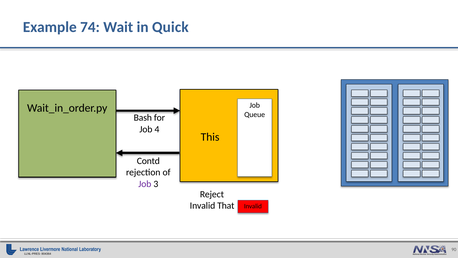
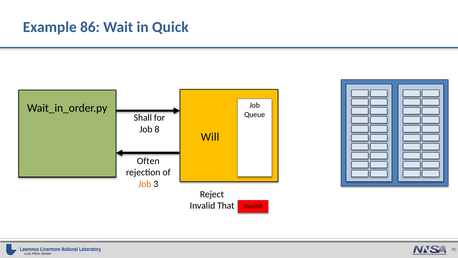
74: 74 -> 86
Bash: Bash -> Shall
4: 4 -> 8
This: This -> Will
Contd: Contd -> Often
Job at (145, 184) colour: purple -> orange
